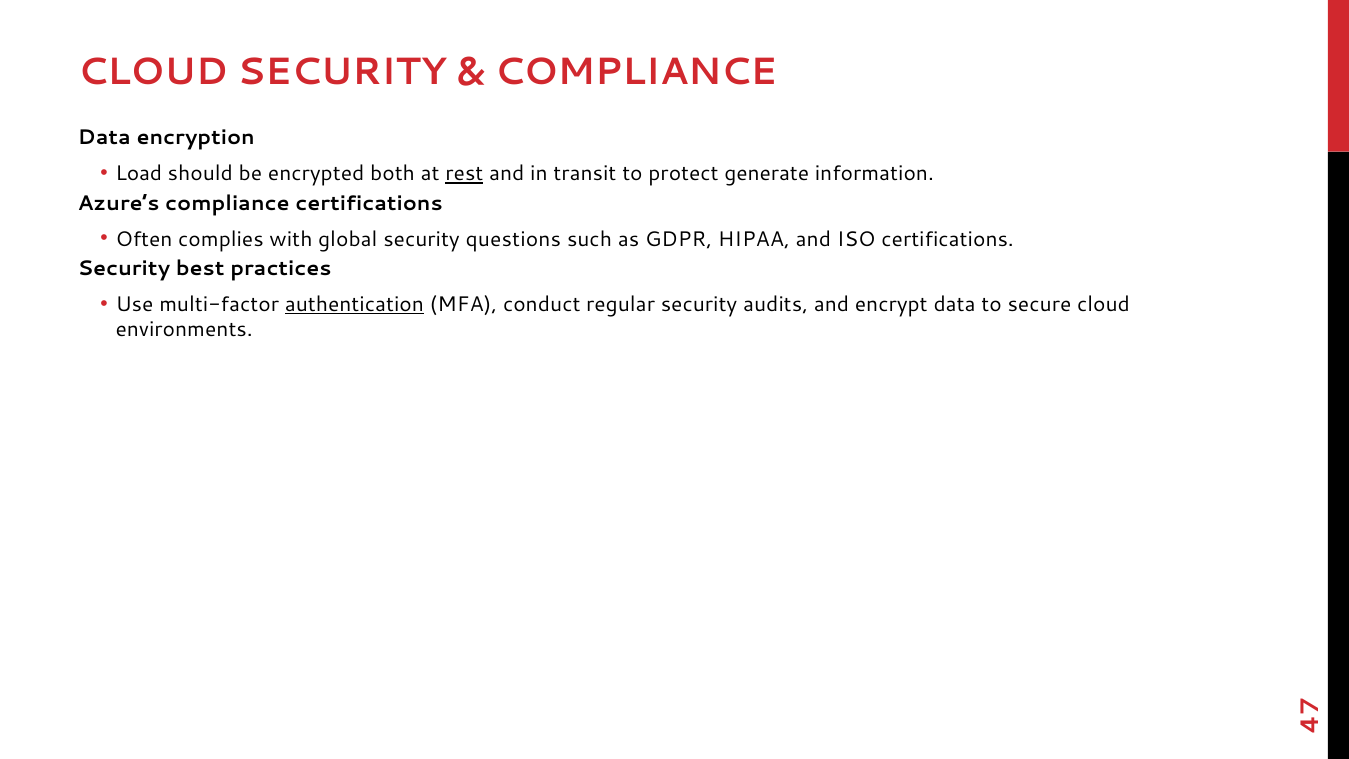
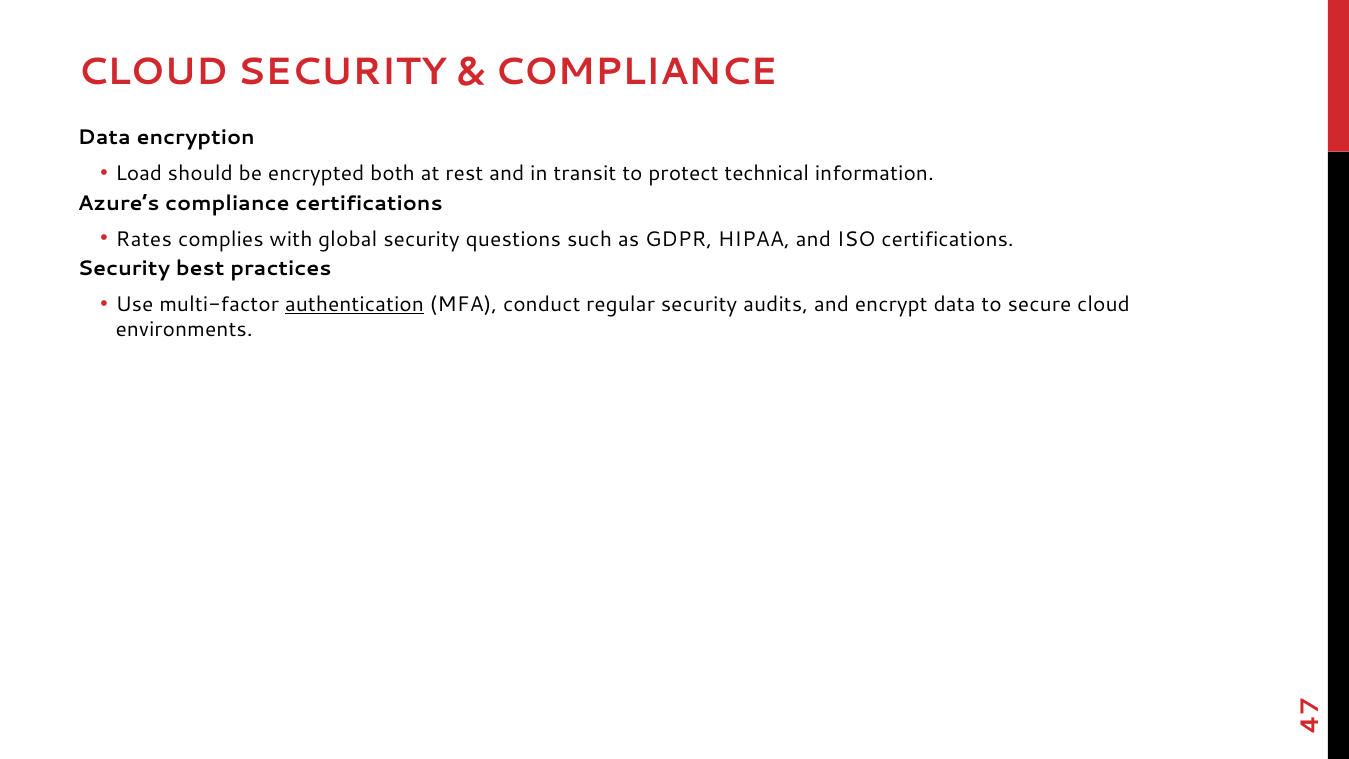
rest underline: present -> none
generate: generate -> technical
Often: Often -> Rates
